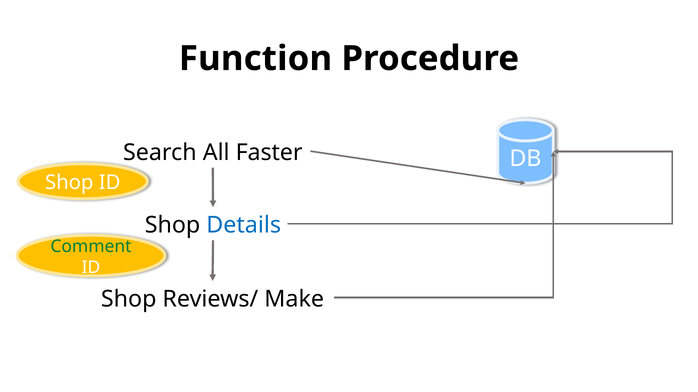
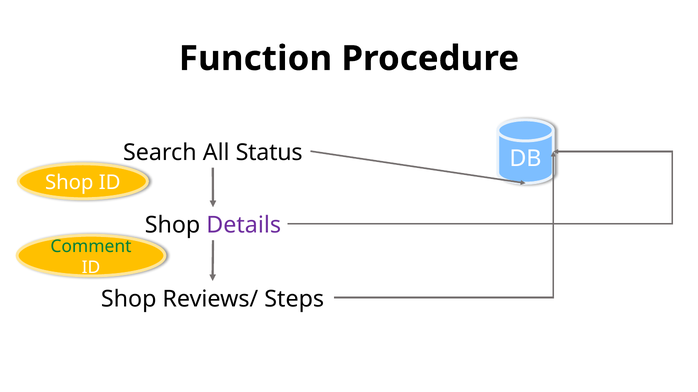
Faster: Faster -> Status
Details colour: blue -> purple
Make: Make -> Steps
